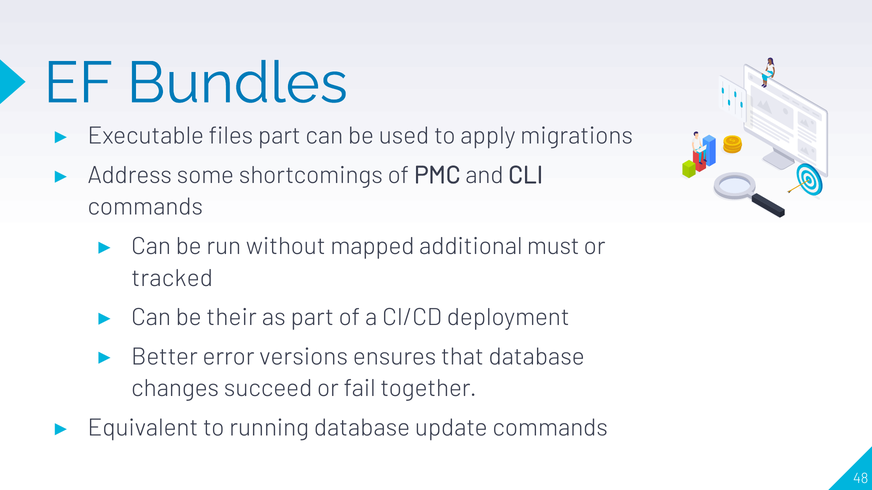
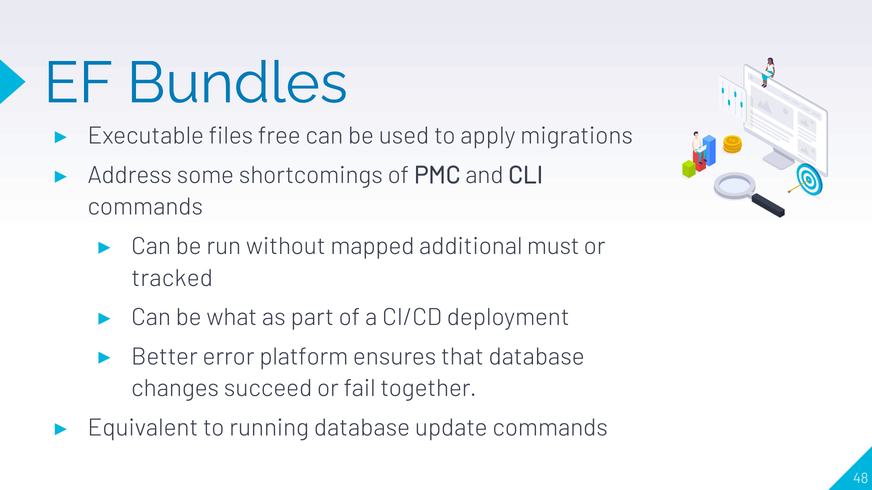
files part: part -> free
their: their -> what
versions: versions -> platform
